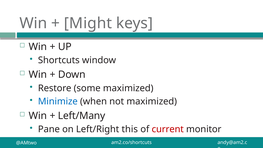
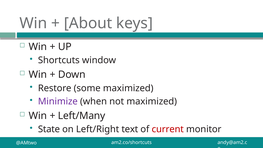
Might: Might -> About
Minimize colour: blue -> purple
Pane: Pane -> State
this: this -> text
